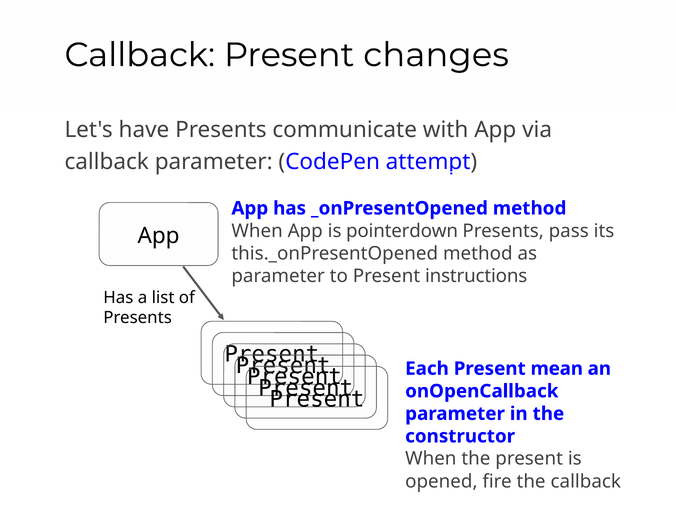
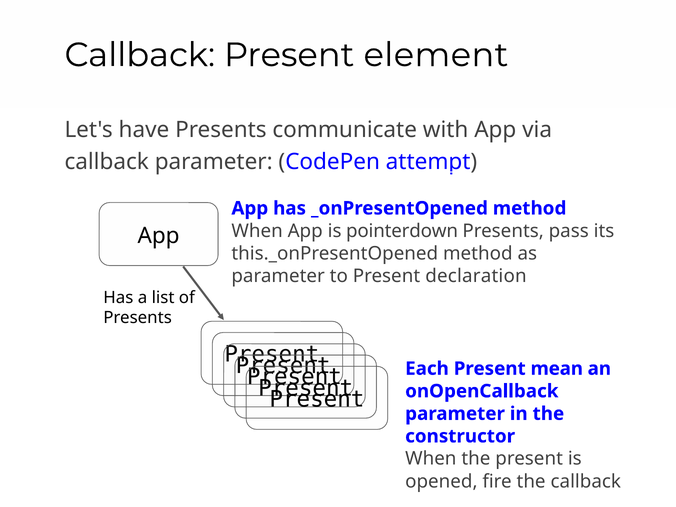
changes: changes -> element
instructions: instructions -> declaration
